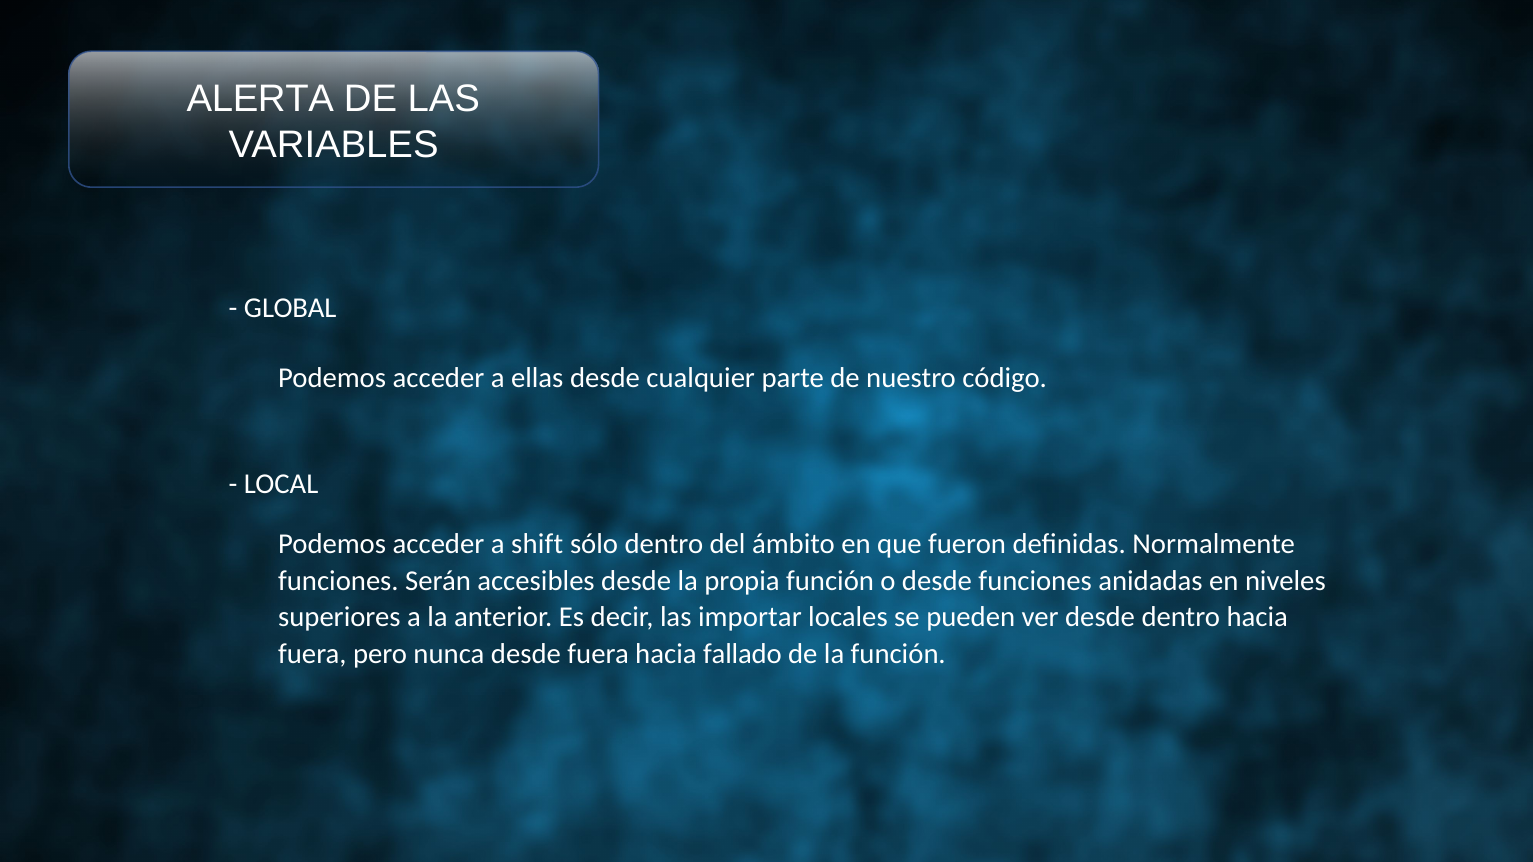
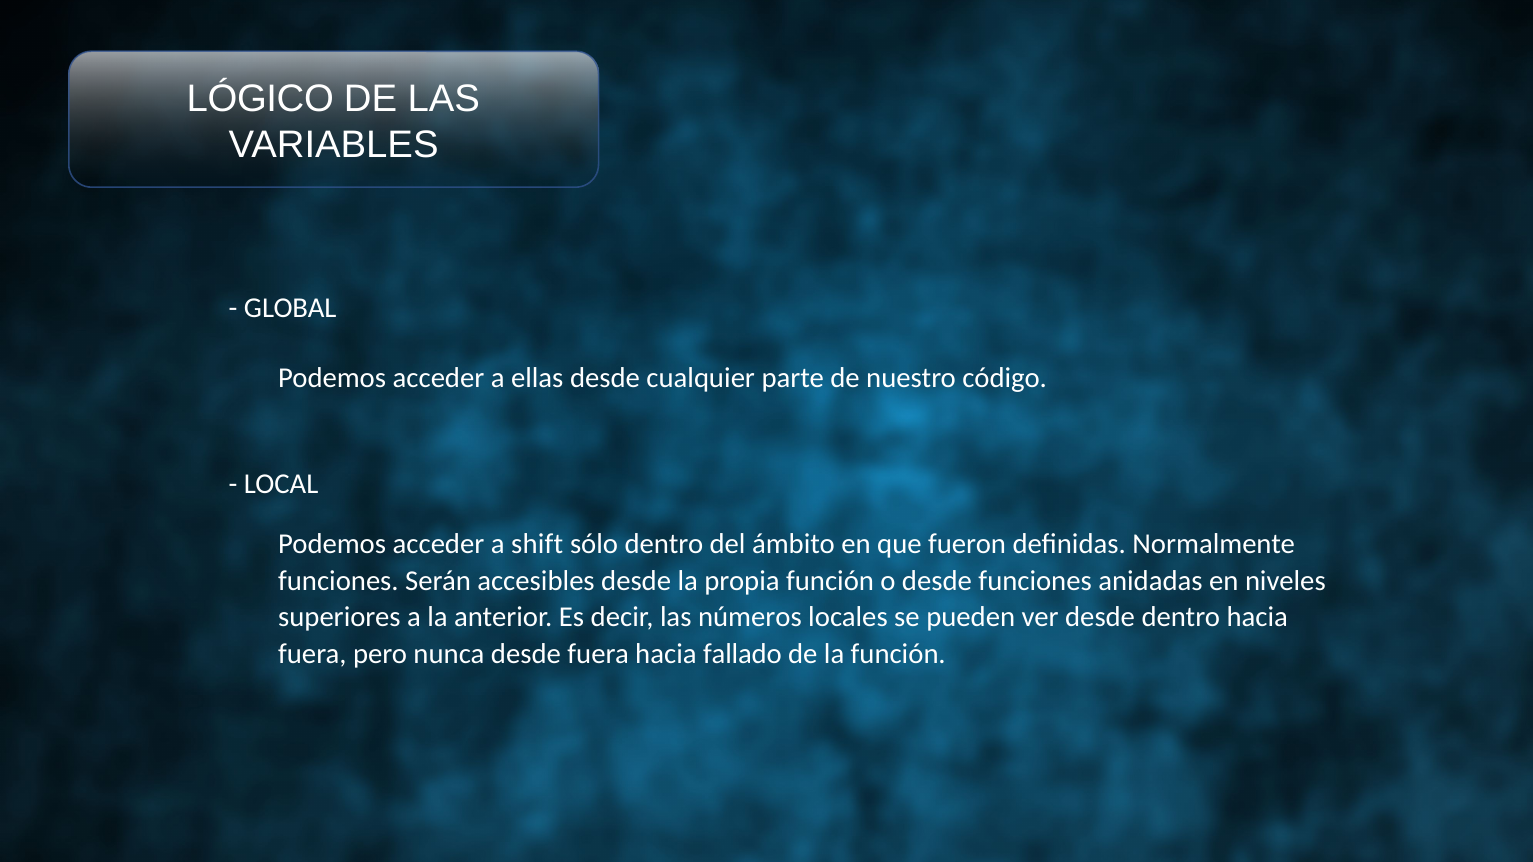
ALERTA: ALERTA -> LÓGICO
importar: importar -> números
